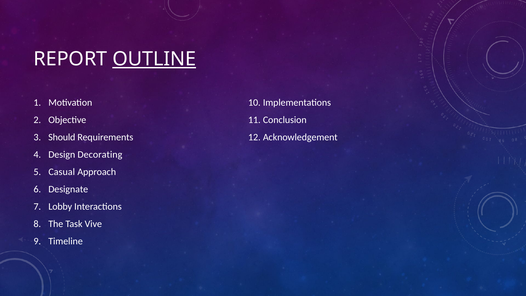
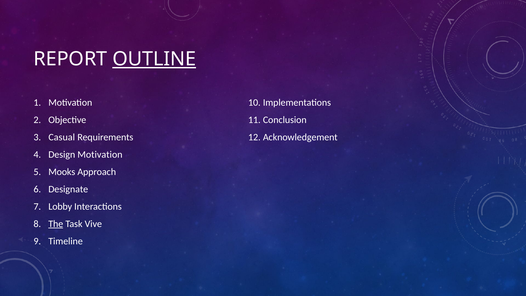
Should: Should -> Casual
Design Decorating: Decorating -> Motivation
Casual: Casual -> Mooks
The underline: none -> present
